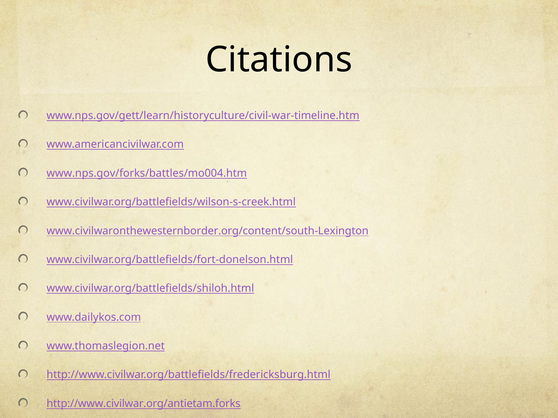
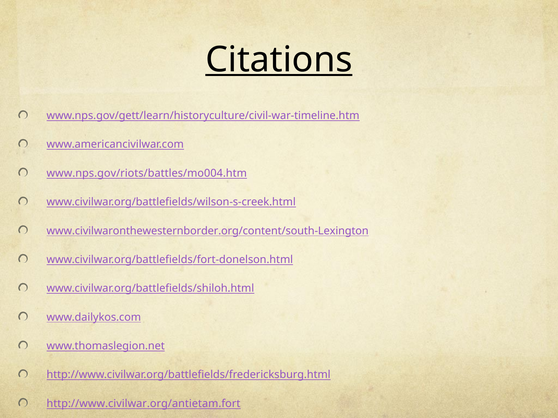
Citations underline: none -> present
www.nps.gov/forks/battles/mo004.htm: www.nps.gov/forks/battles/mo004.htm -> www.nps.gov/riots/battles/mo004.htm
http://www.civilwar.org/antietam.forks: http://www.civilwar.org/antietam.forks -> http://www.civilwar.org/antietam.fort
